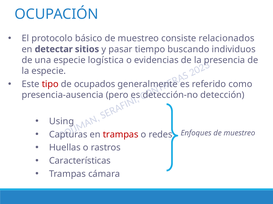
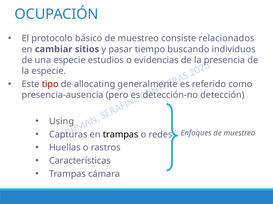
detectar: detectar -> cambiar
logística: logística -> estudios
ocupados: ocupados -> allocating
trampas at (121, 135) colour: red -> black
